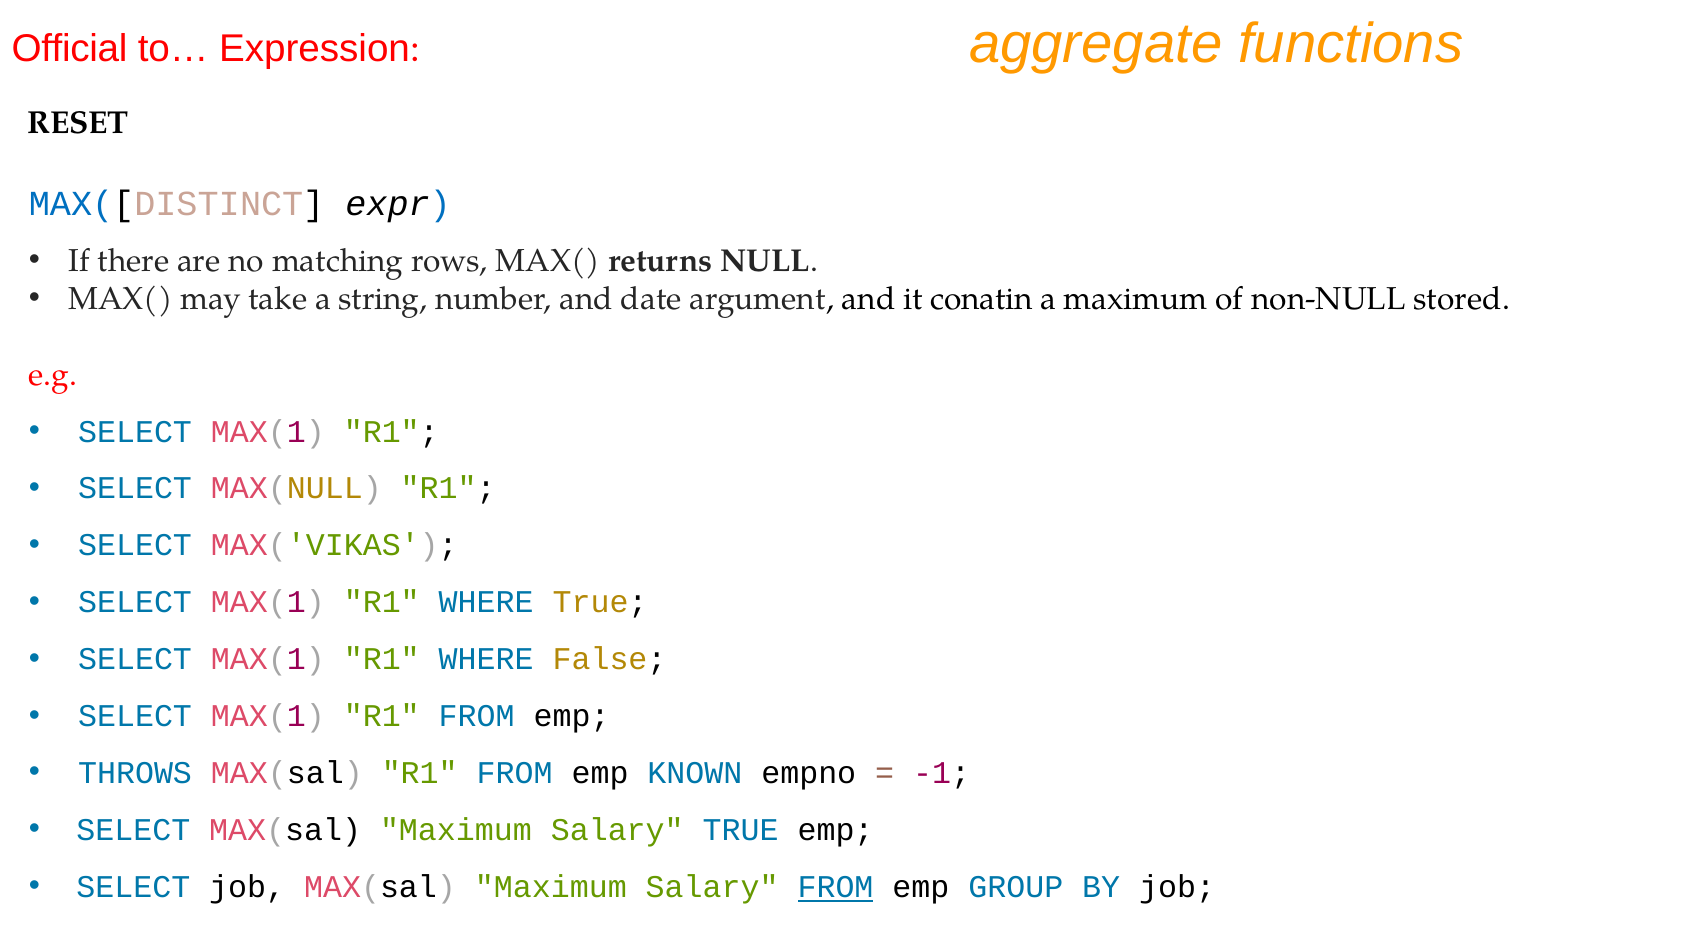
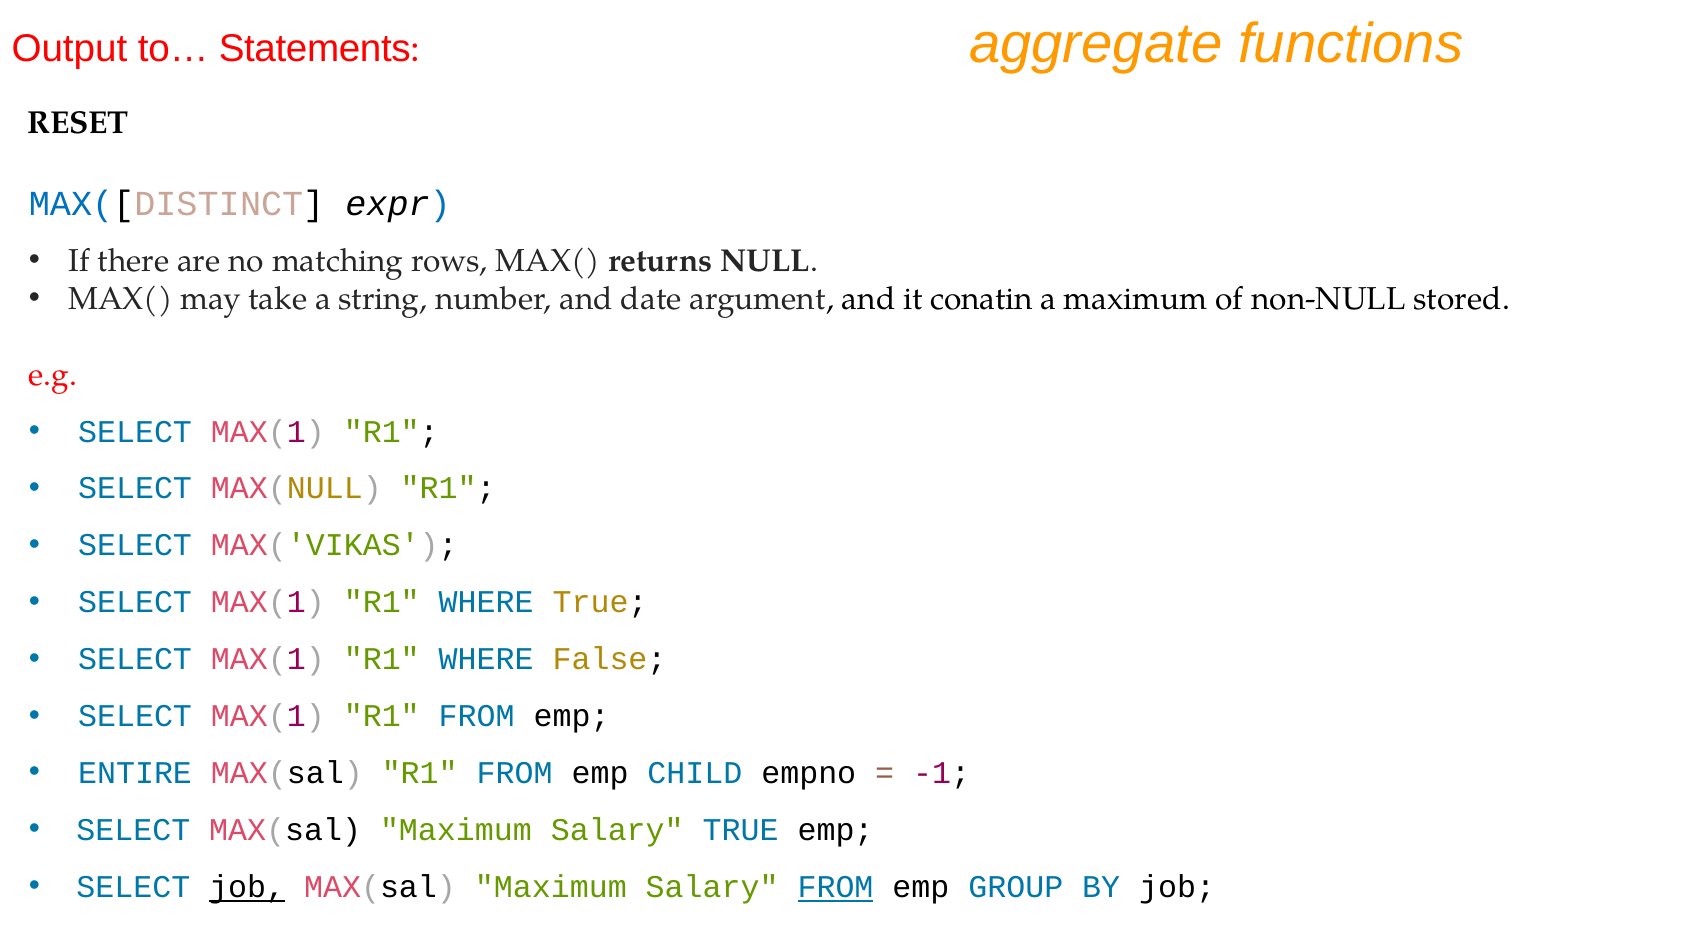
Official: Official -> Output
Expression: Expression -> Statements
THROWS: THROWS -> ENTIRE
KNOWN: KNOWN -> CHILD
job at (247, 887) underline: none -> present
